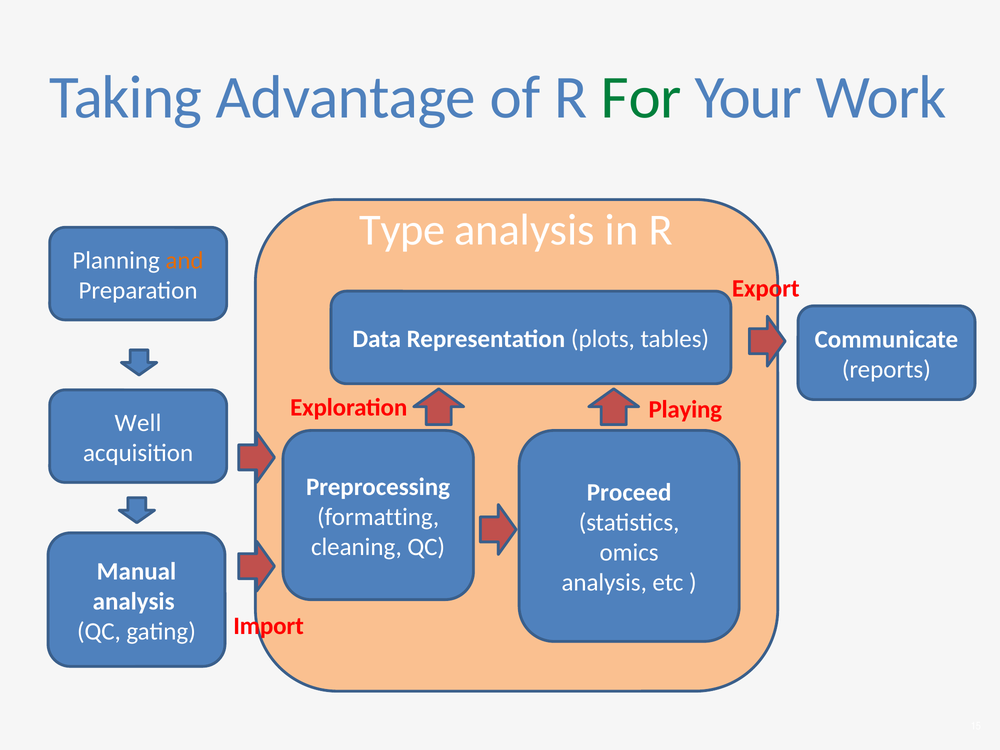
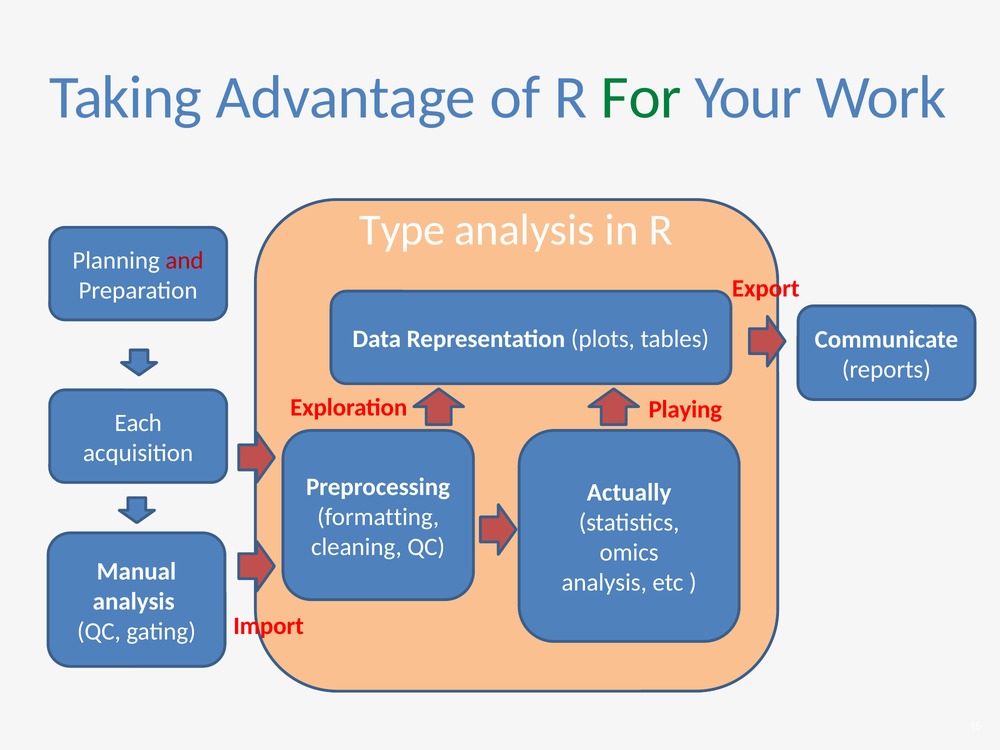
and colour: orange -> red
Well: Well -> Each
Proceed: Proceed -> Actually
